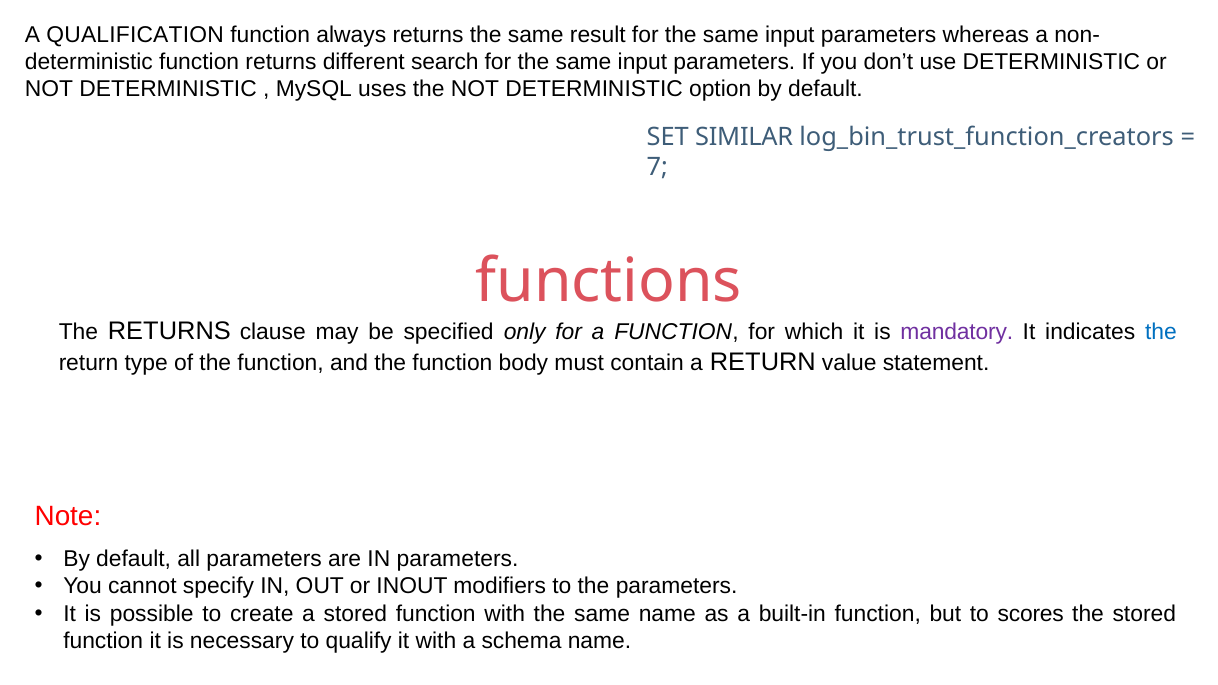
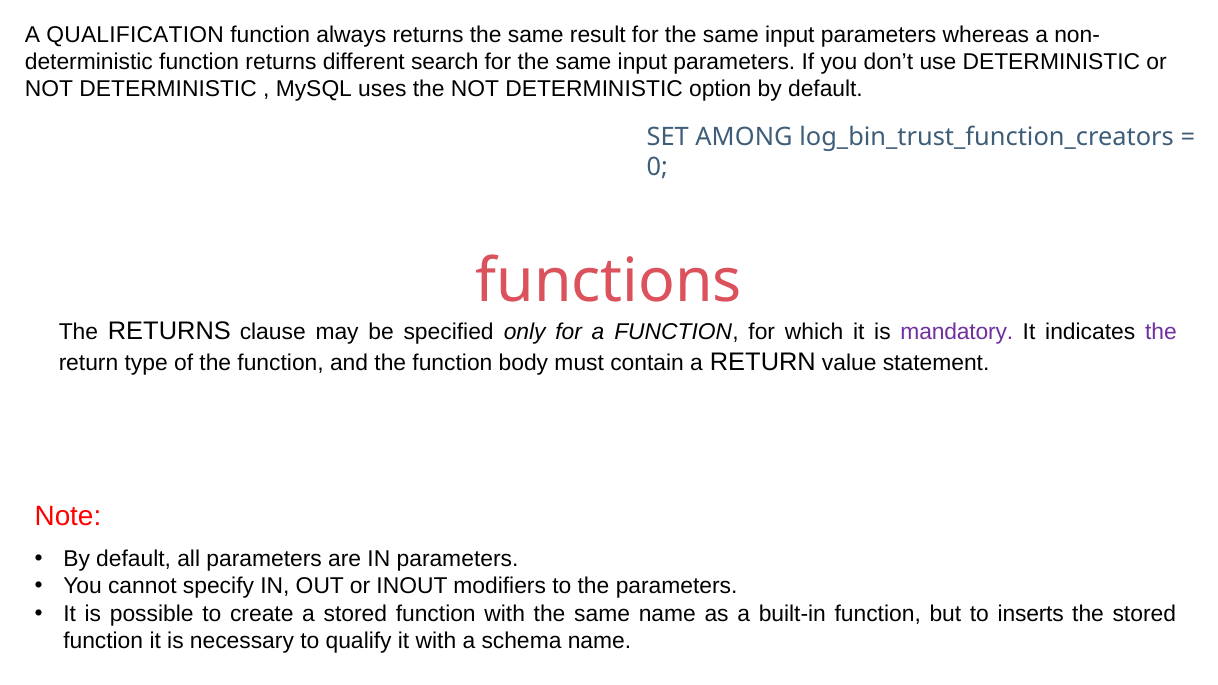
SIMILAR: SIMILAR -> AMONG
7: 7 -> 0
the at (1161, 332) colour: blue -> purple
scores: scores -> inserts
